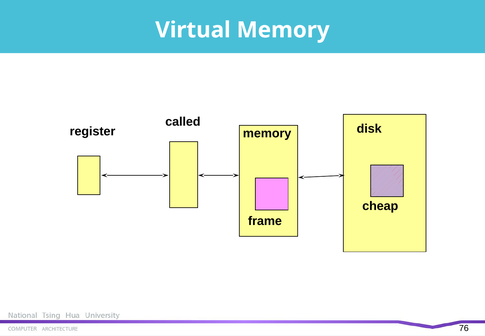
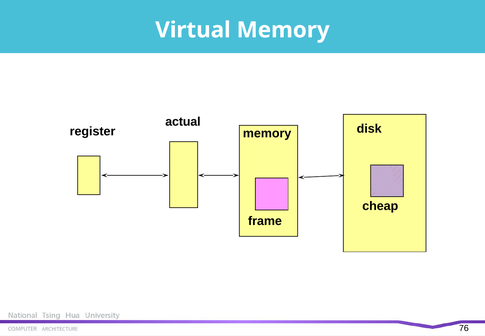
called: called -> actual
